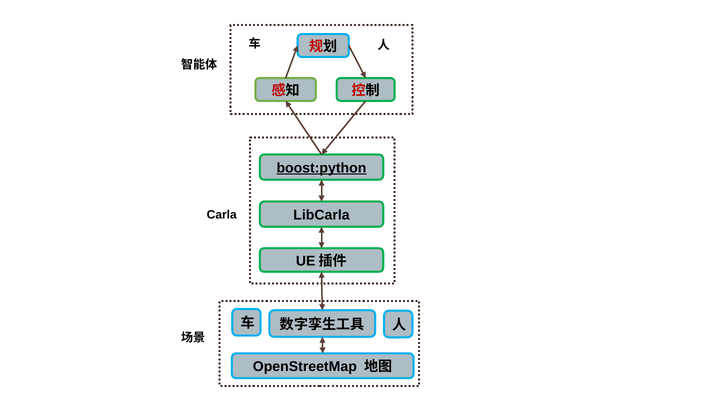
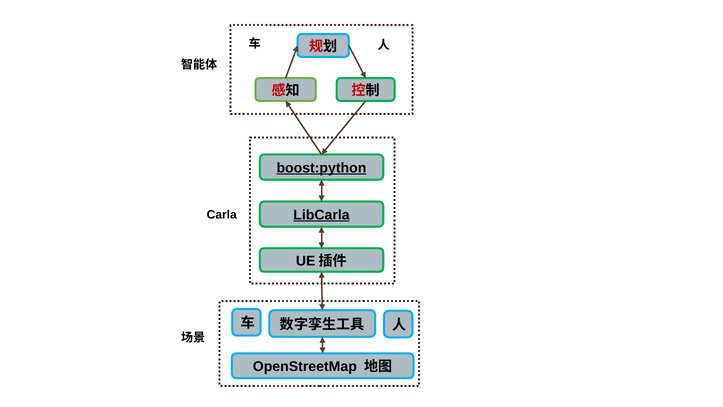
LibCarla underline: none -> present
